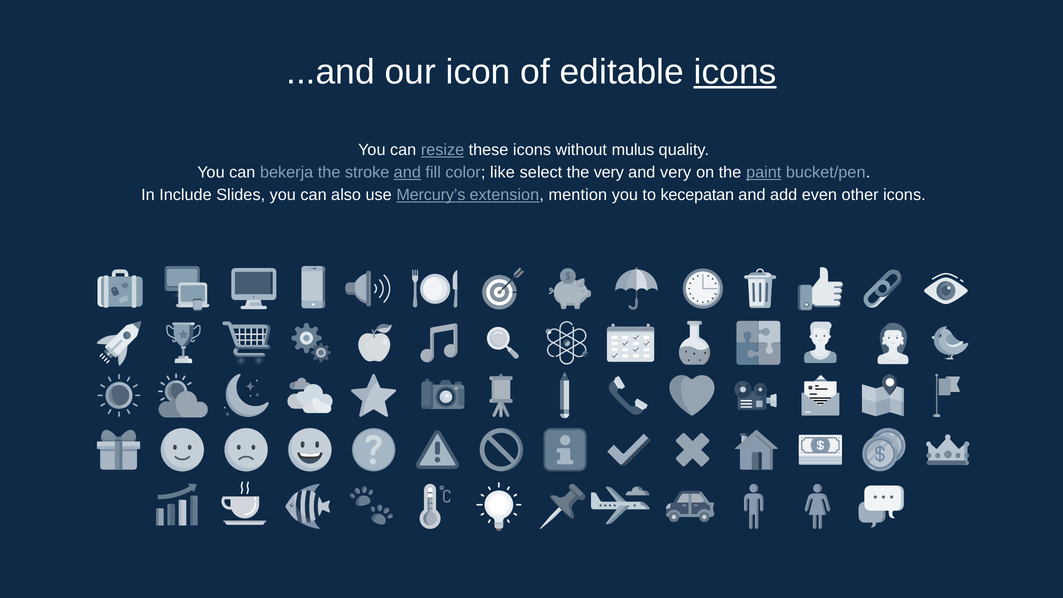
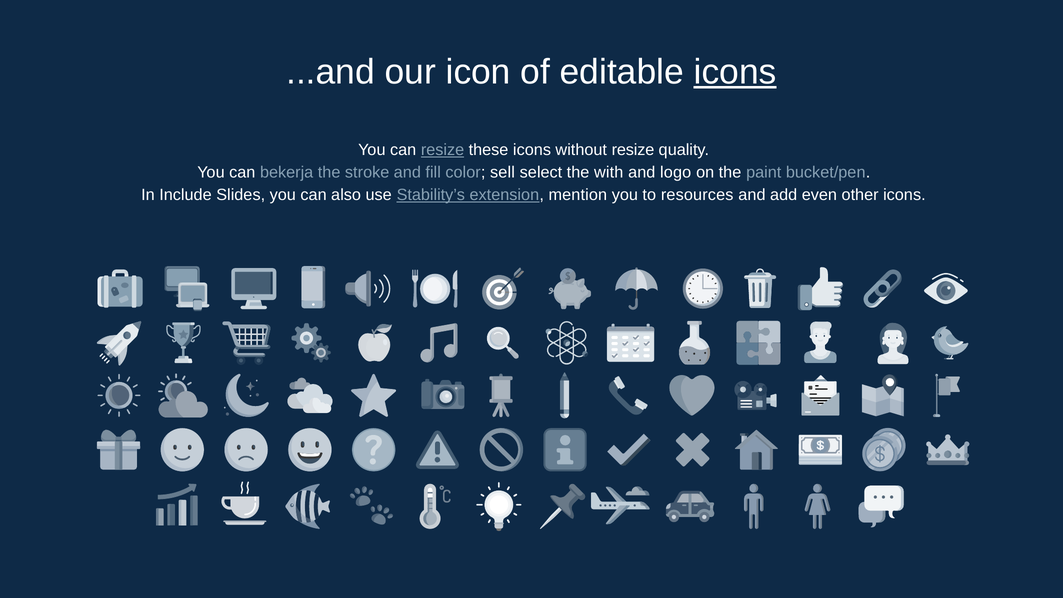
without mulus: mulus -> resize
and at (407, 172) underline: present -> none
like: like -> sell
the very: very -> with
and very: very -> logo
paint underline: present -> none
Mercury’s: Mercury’s -> Stability’s
kecepatan: kecepatan -> resources
